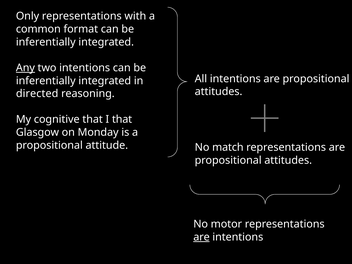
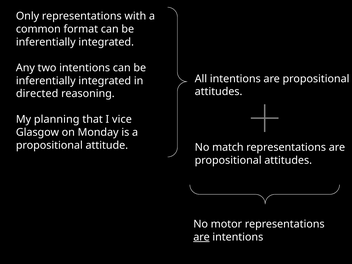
Any underline: present -> none
cognitive: cognitive -> planning
I that: that -> vice
